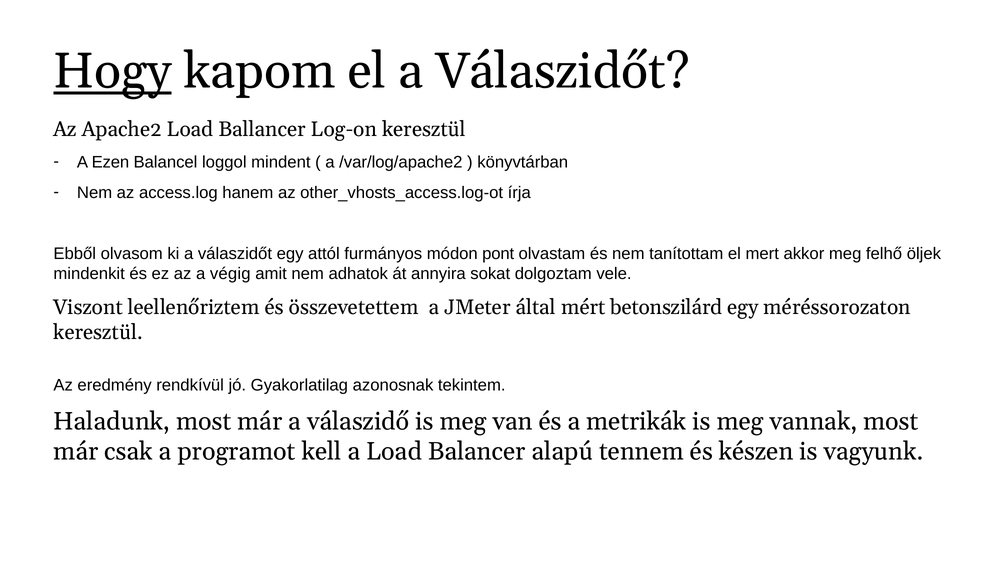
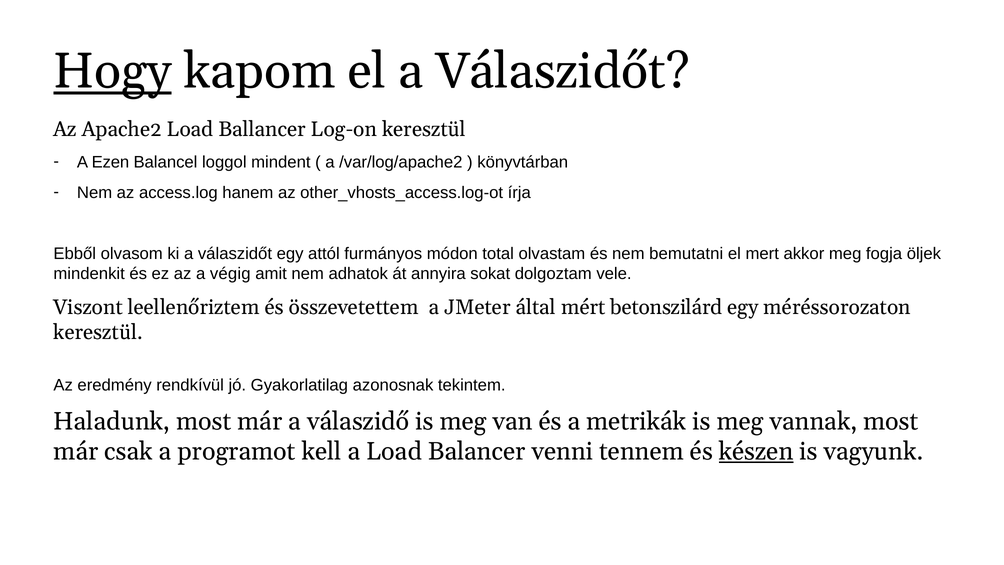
pont: pont -> total
tanítottam: tanítottam -> bemutatni
felhő: felhő -> fogja
alapú: alapú -> venni
készen underline: none -> present
